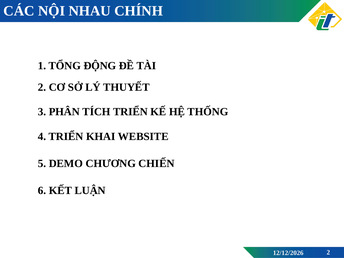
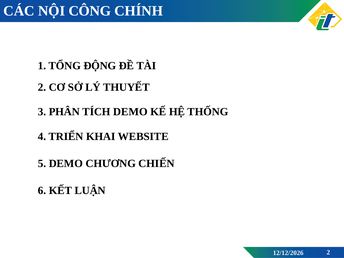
NHAU: NHAU -> CÔNG
TÍCH TRIỂN: TRIỂN -> DEMO
